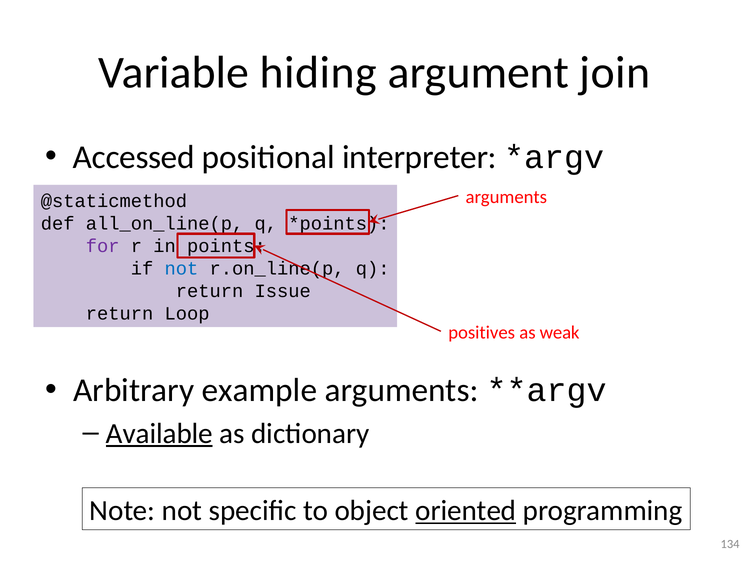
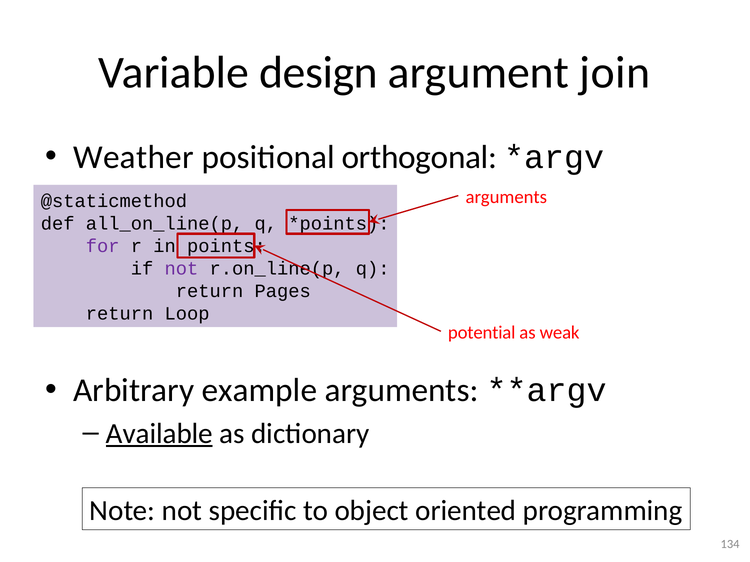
hiding: hiding -> design
Accessed: Accessed -> Weather
interpreter: interpreter -> orthogonal
not at (181, 269) colour: blue -> purple
Issue: Issue -> Pages
positives: positives -> potential
oriented underline: present -> none
